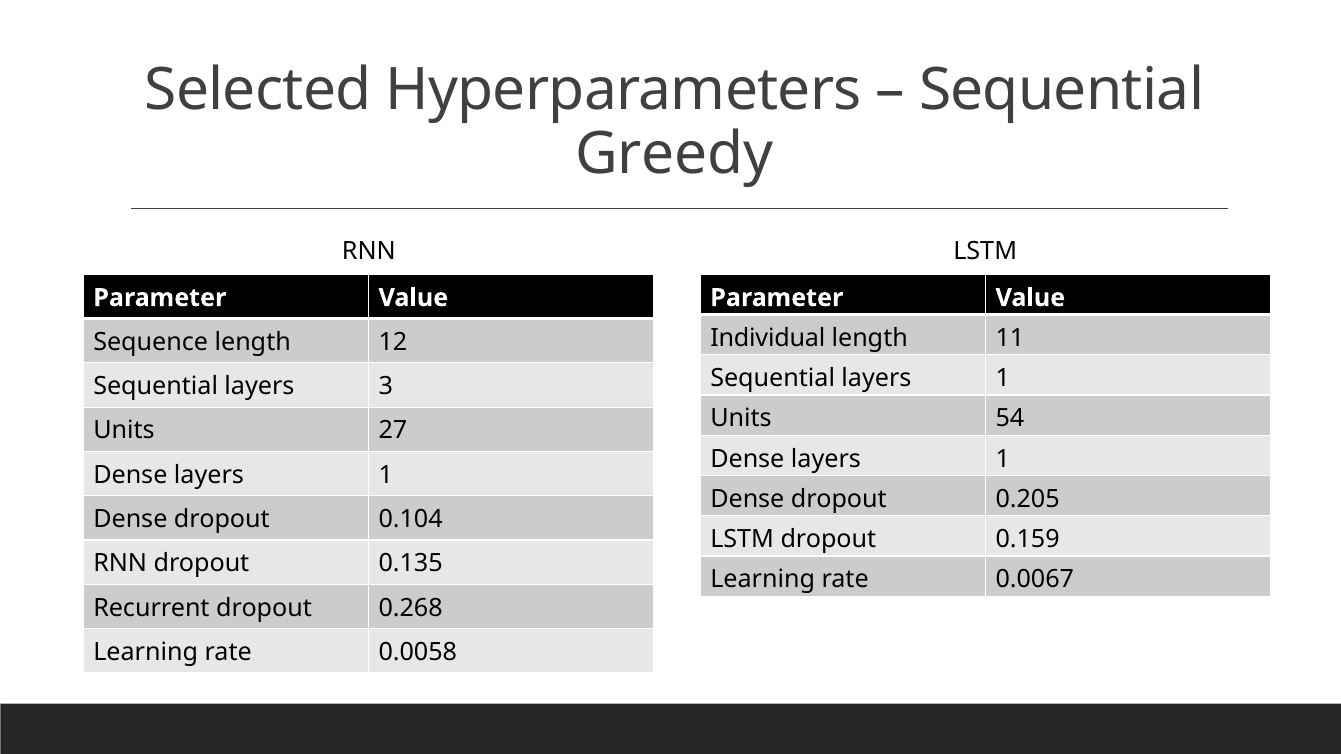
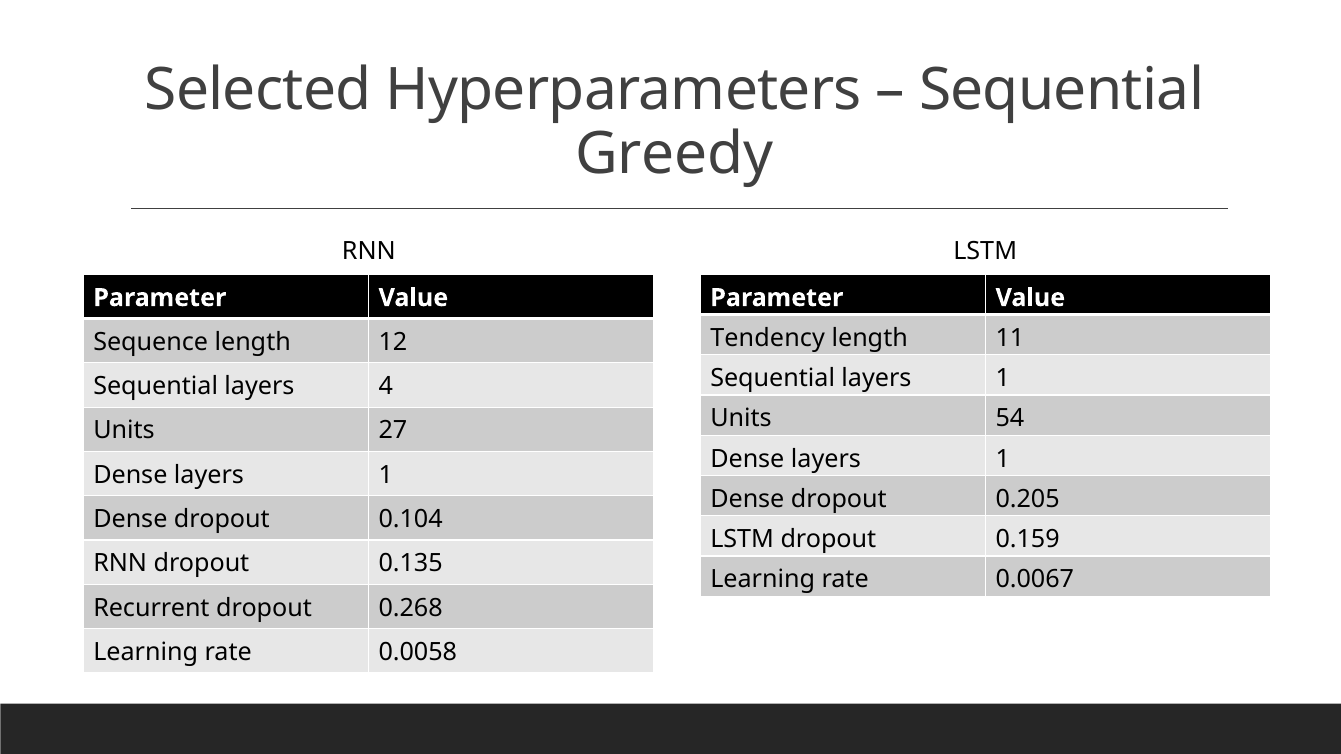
Individual: Individual -> Tendency
3: 3 -> 4
